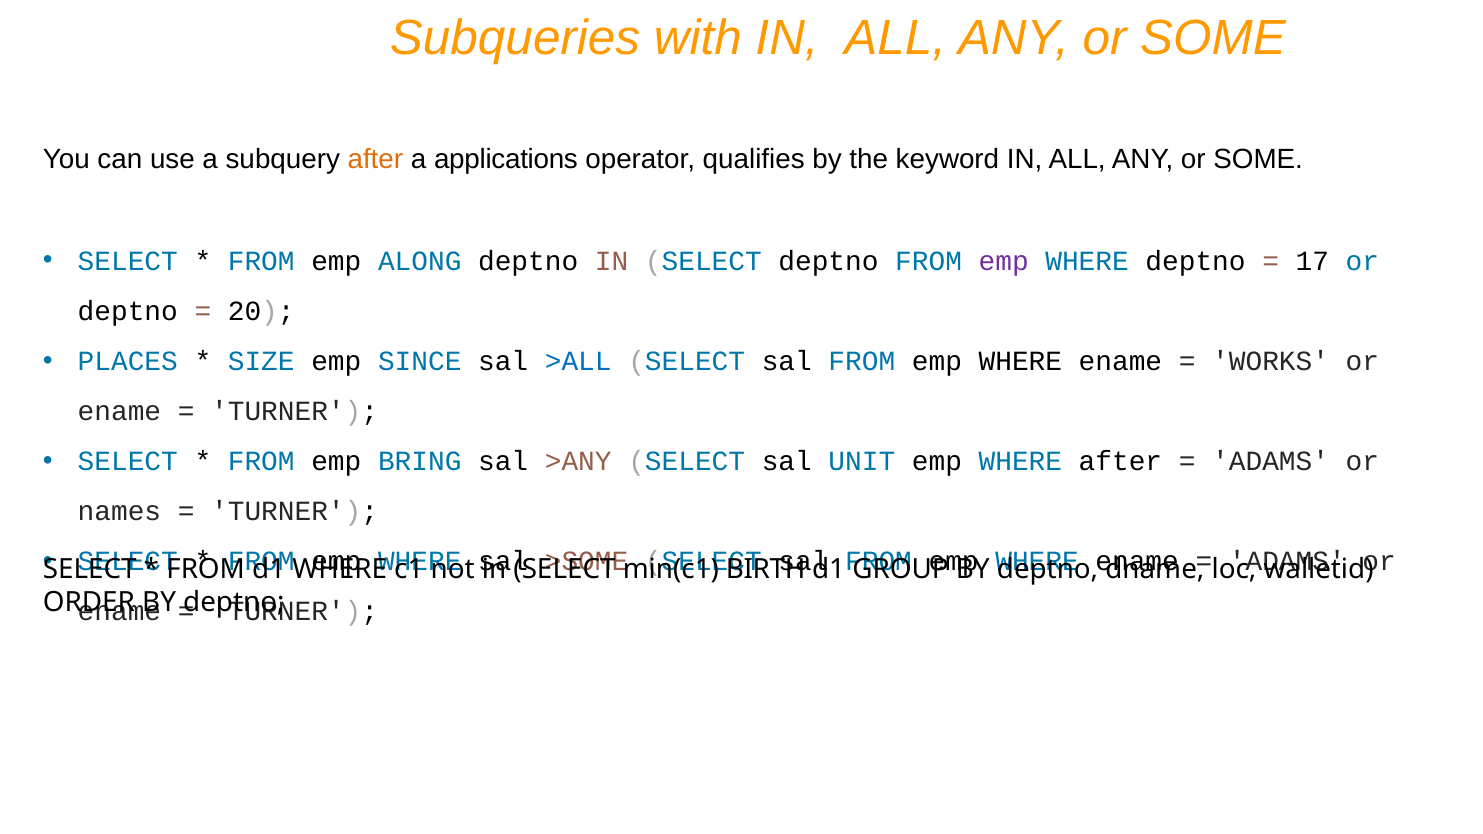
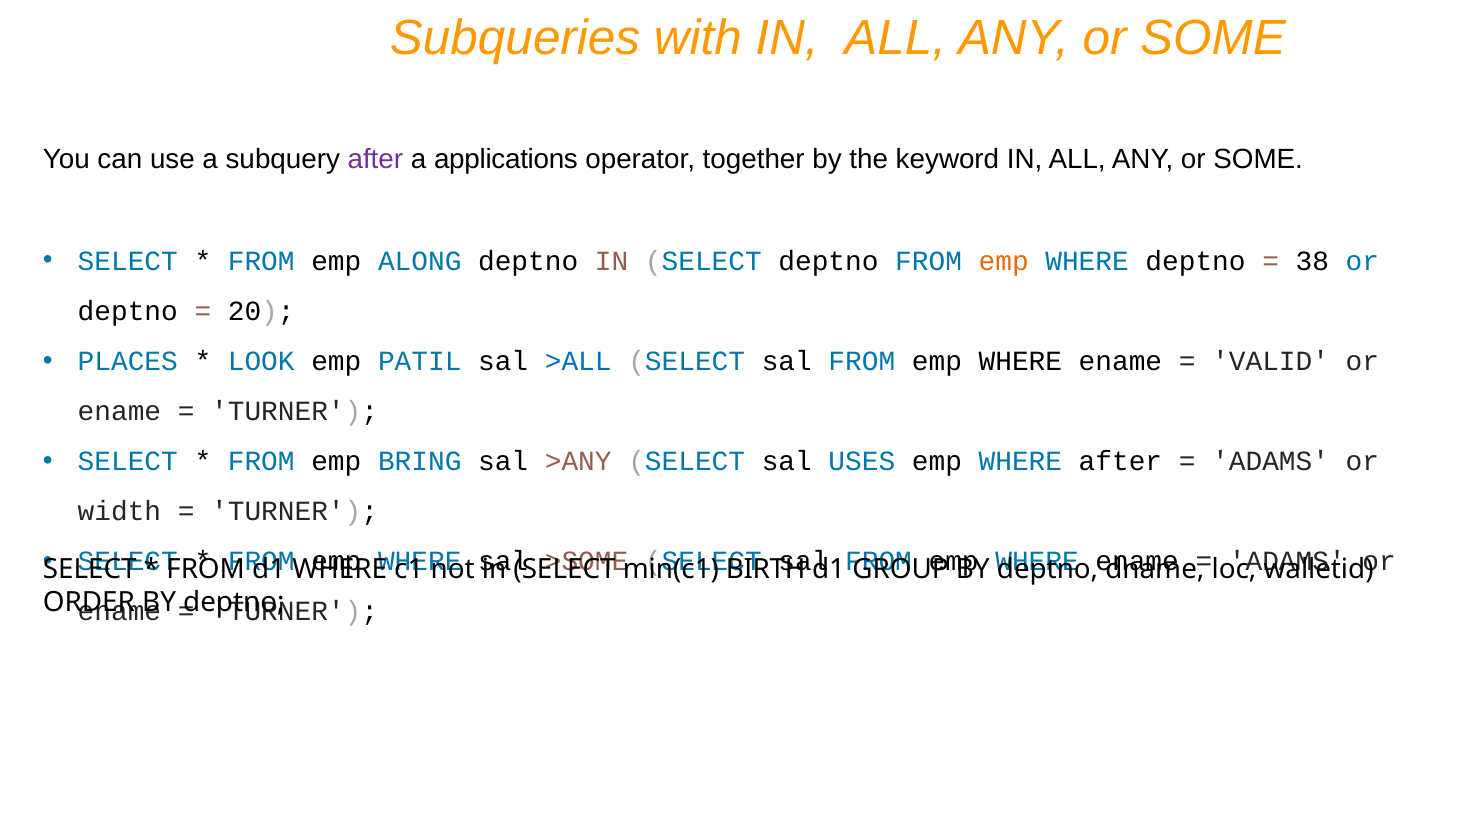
after at (375, 160) colour: orange -> purple
qualifies: qualifies -> together
emp at (1004, 261) colour: purple -> orange
17: 17 -> 38
SIZE: SIZE -> LOOK
SINCE: SINCE -> PATIL
WORKS: WORKS -> VALID
UNIT: UNIT -> USES
names: names -> width
